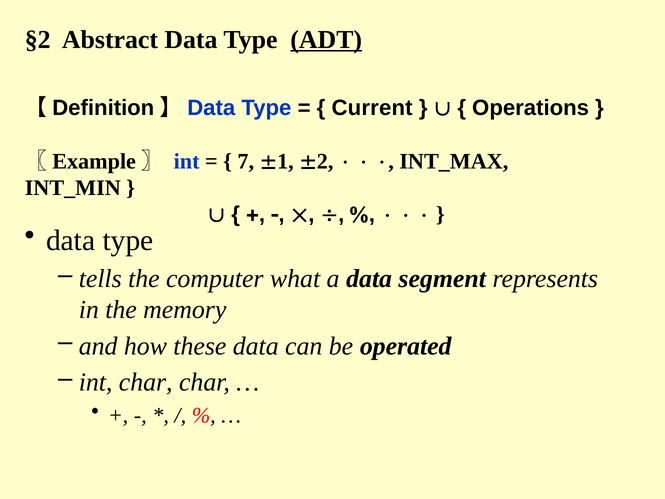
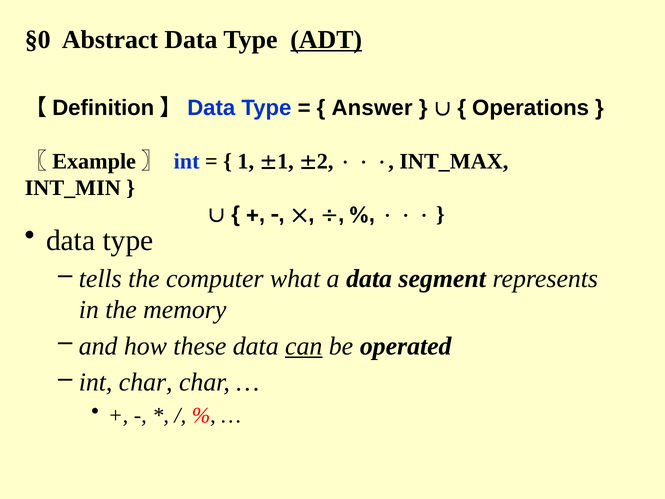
§2: §2 -> §0
Current: Current -> Answer
7 at (246, 161): 7 -> 1
can underline: none -> present
